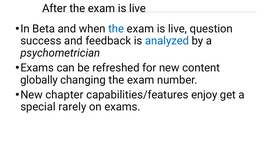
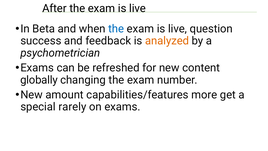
analyzed colour: blue -> orange
chapter: chapter -> amount
enjoy: enjoy -> more
